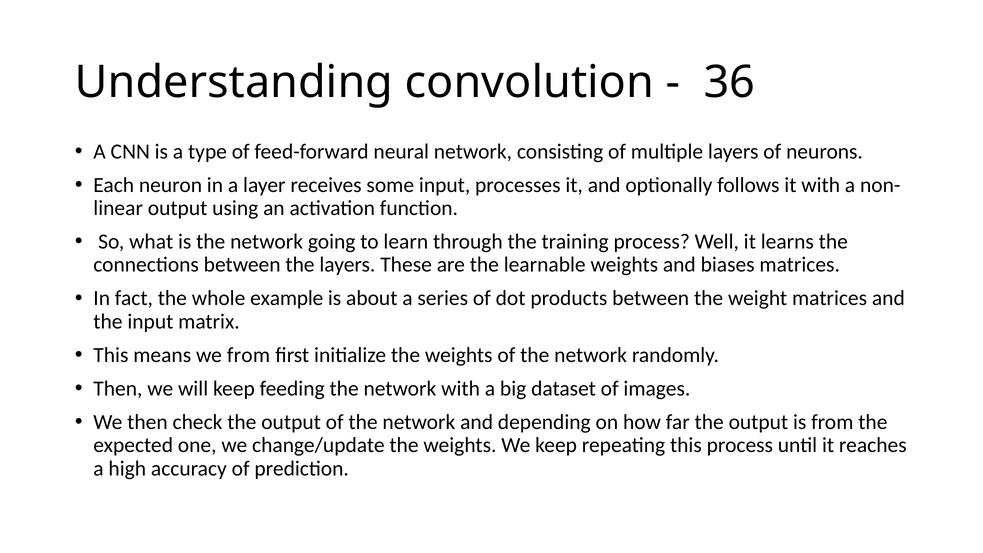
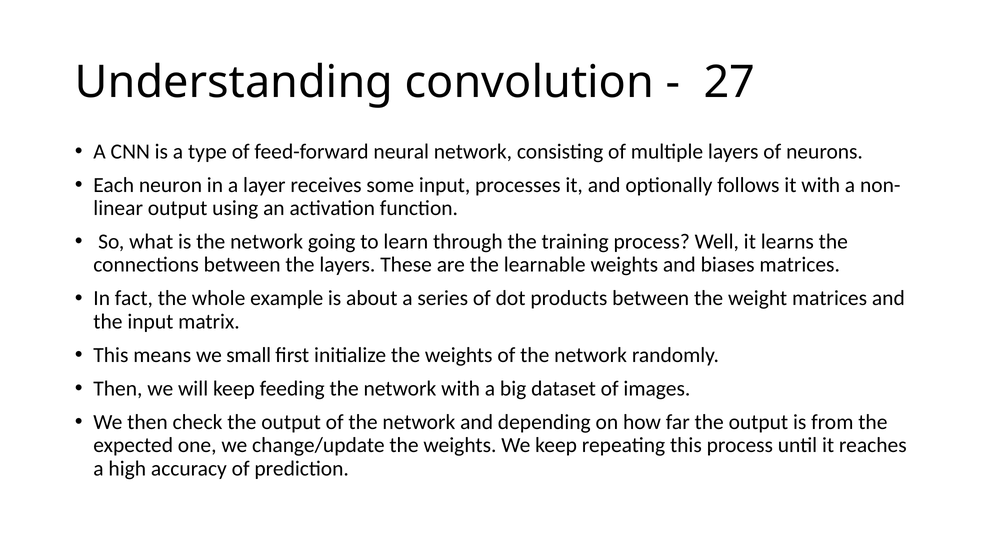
36: 36 -> 27
we from: from -> small
